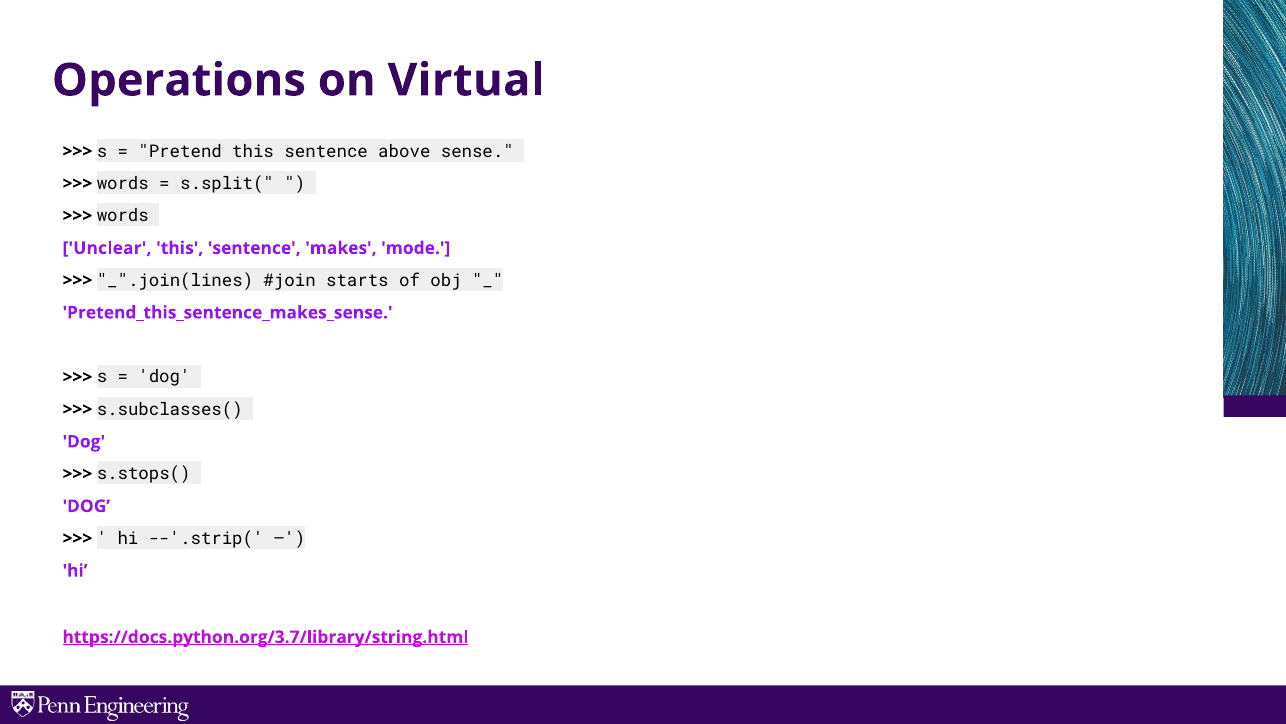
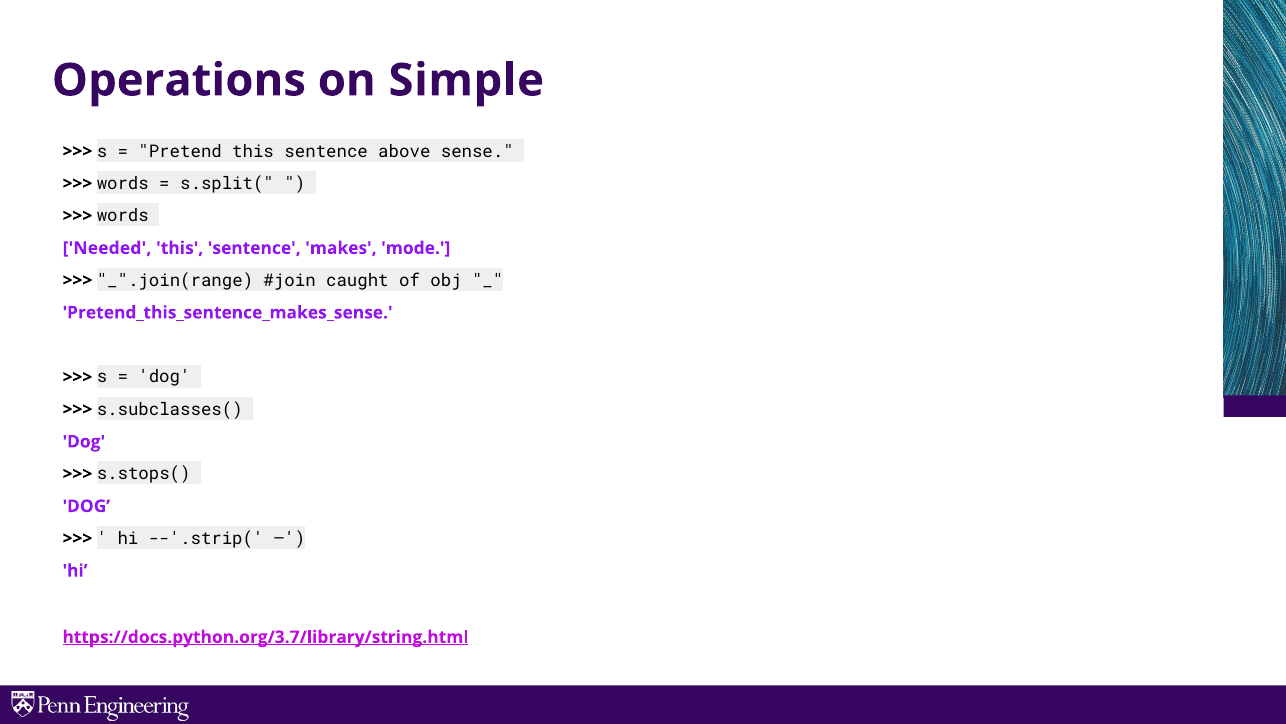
Virtual: Virtual -> Simple
Unclear: Unclear -> Needed
_".join(lines: _".join(lines -> _".join(range
starts: starts -> caught
